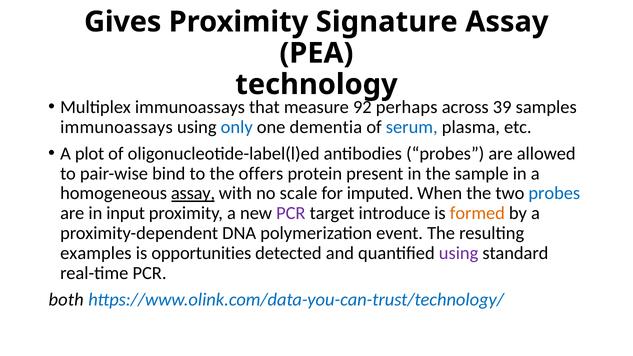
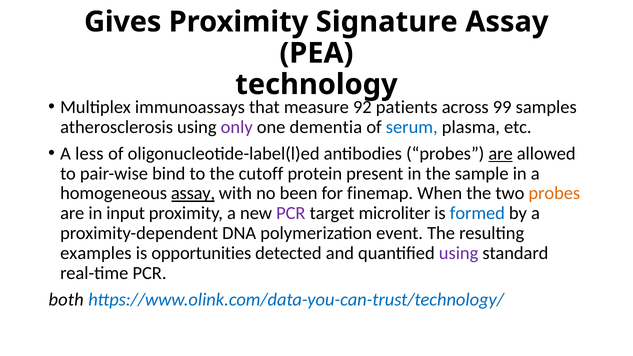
perhaps: perhaps -> patients
39: 39 -> 99
immunoassays at (116, 127): immunoassays -> atherosclerosis
only colour: blue -> purple
plot: plot -> less
are at (501, 154) underline: none -> present
offers: offers -> cutoff
scale: scale -> been
imputed: imputed -> finemap
probes at (554, 193) colour: blue -> orange
introduce: introduce -> microliter
formed colour: orange -> blue
